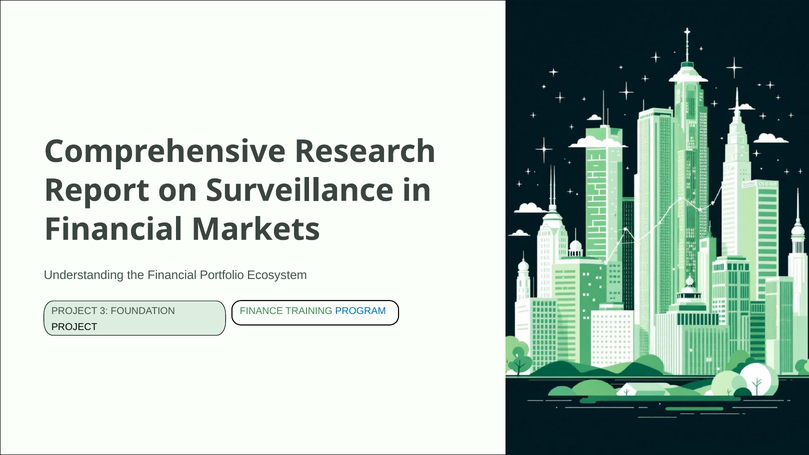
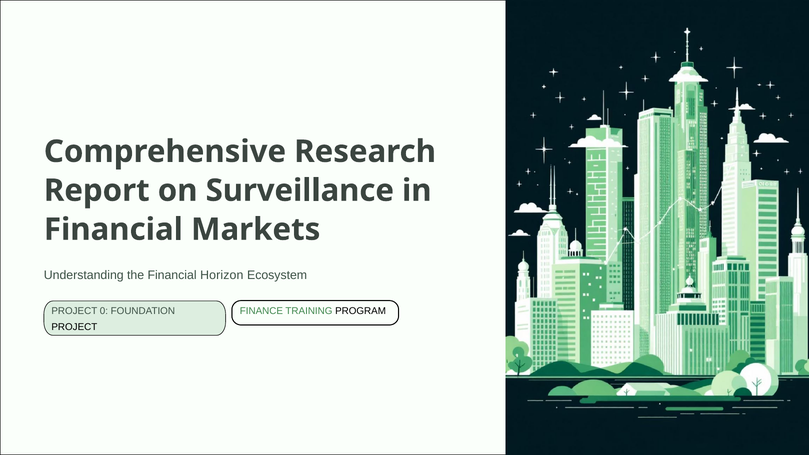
Portfolio: Portfolio -> Horizon
3: 3 -> 0
PROGRAM colour: blue -> black
